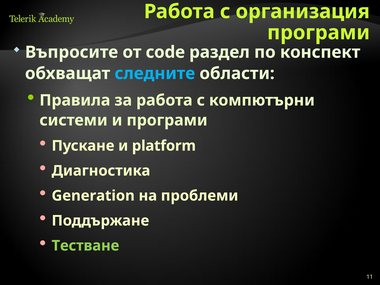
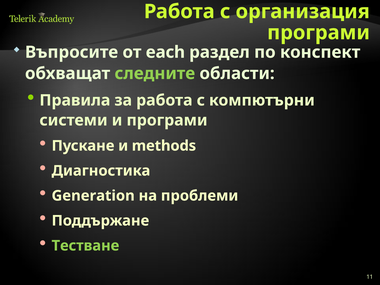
code: code -> each
следните colour: light blue -> light green
platform: platform -> methods
